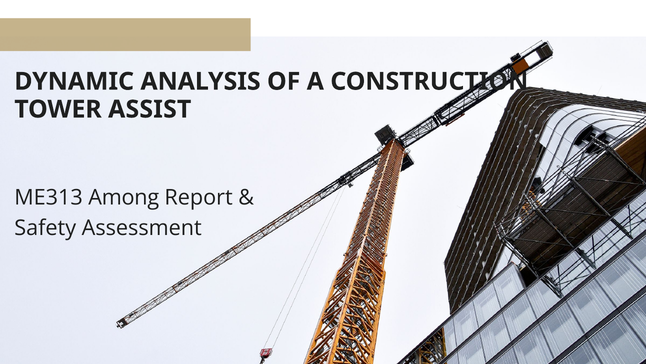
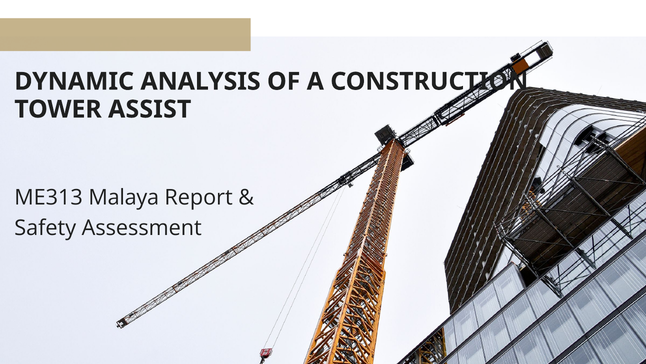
Among: Among -> Malaya
